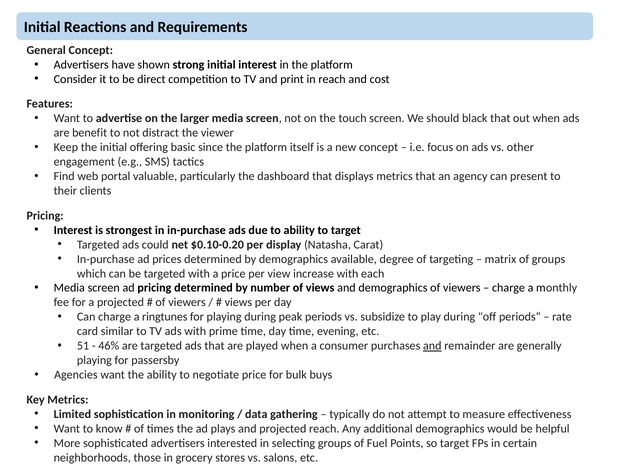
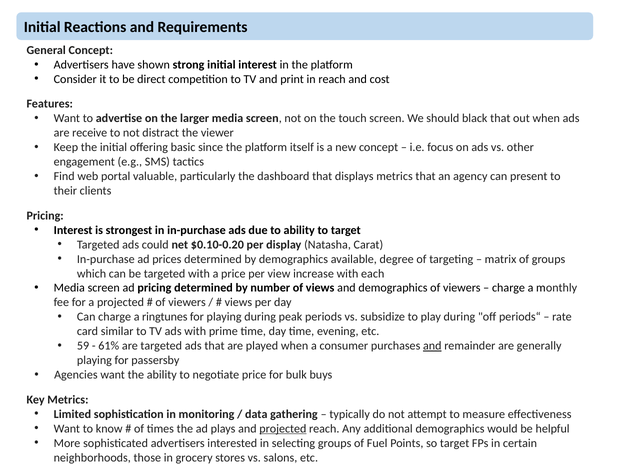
benefit: benefit -> receive
51: 51 -> 59
46%: 46% -> 61%
projected at (283, 429) underline: none -> present
